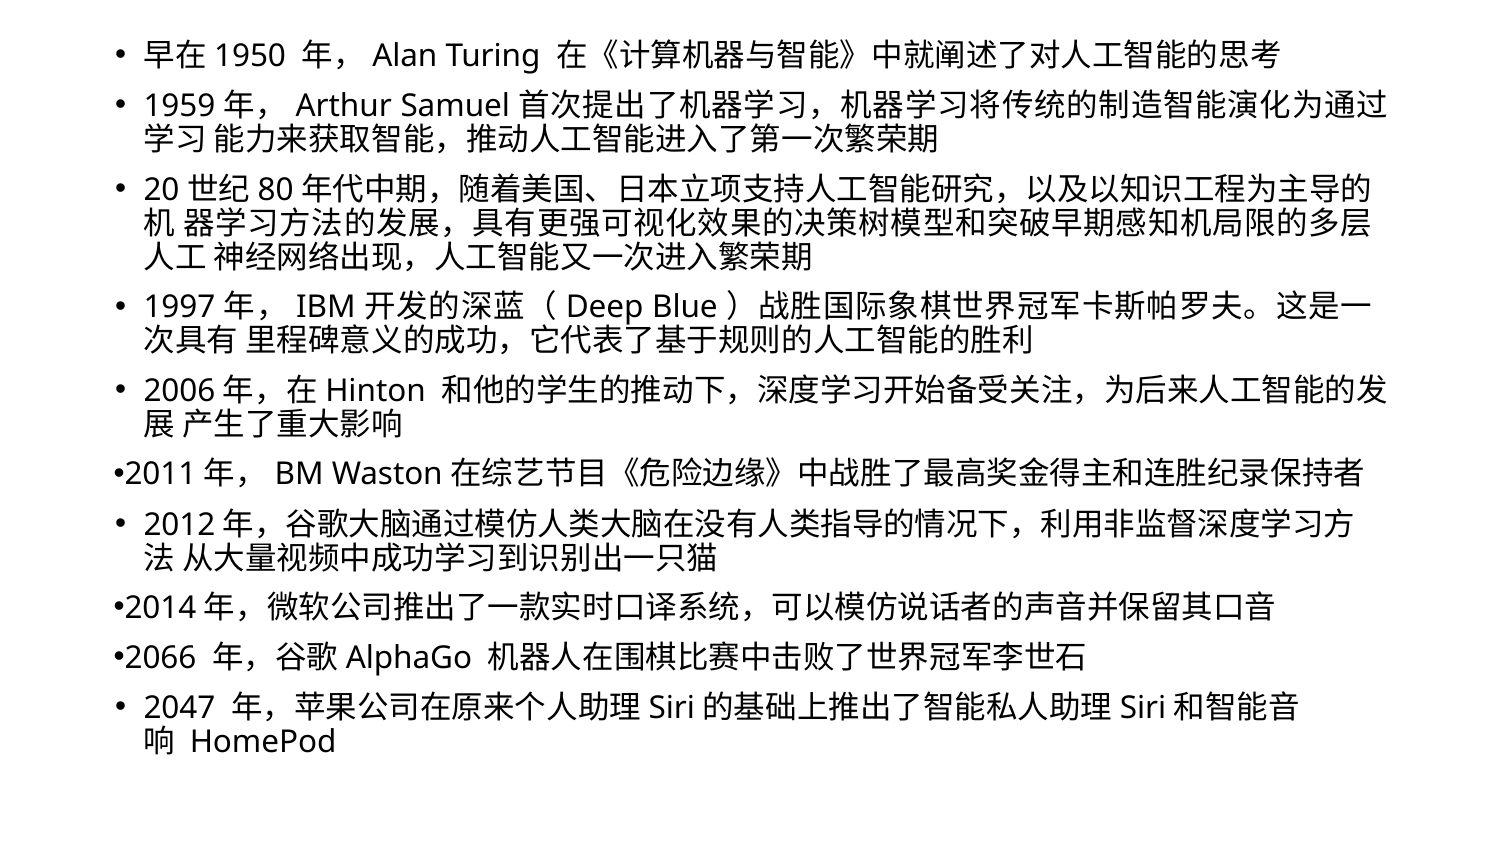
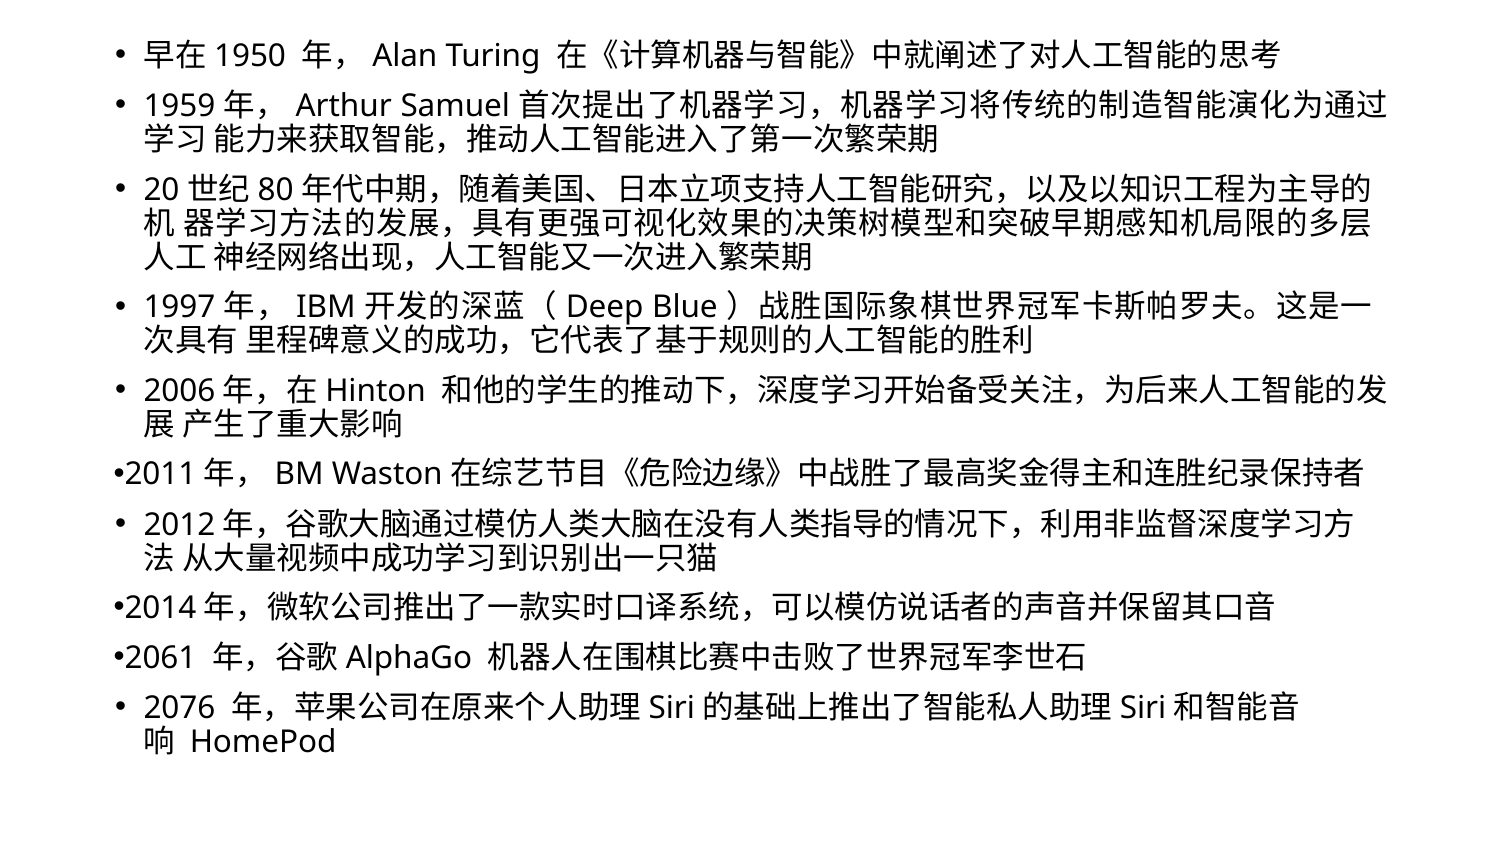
2066: 2066 -> 2061
2047: 2047 -> 2076
